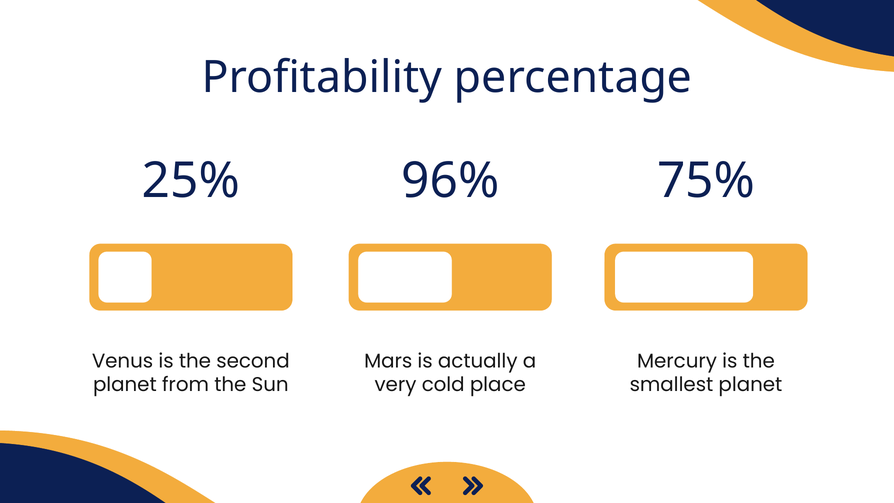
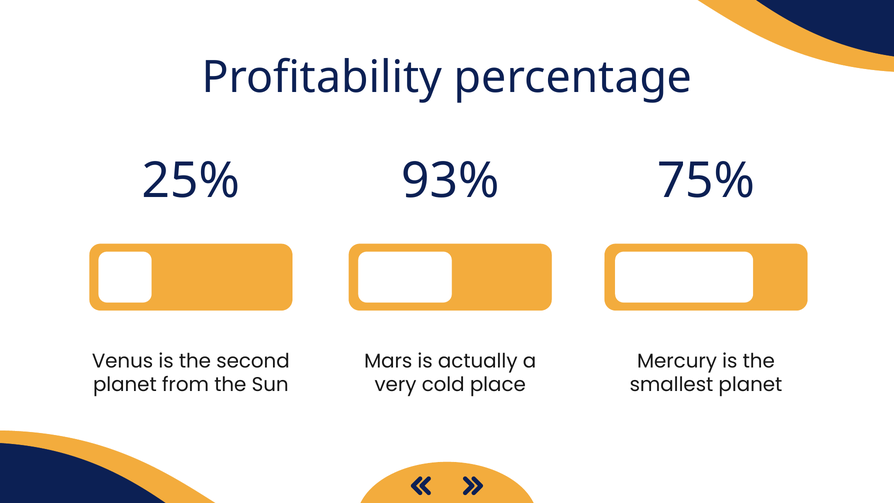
96%: 96% -> 93%
